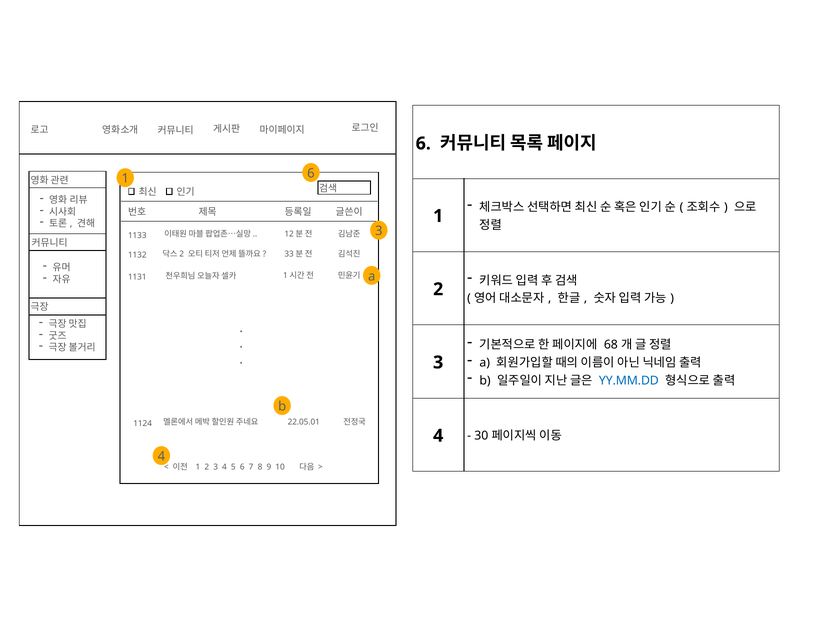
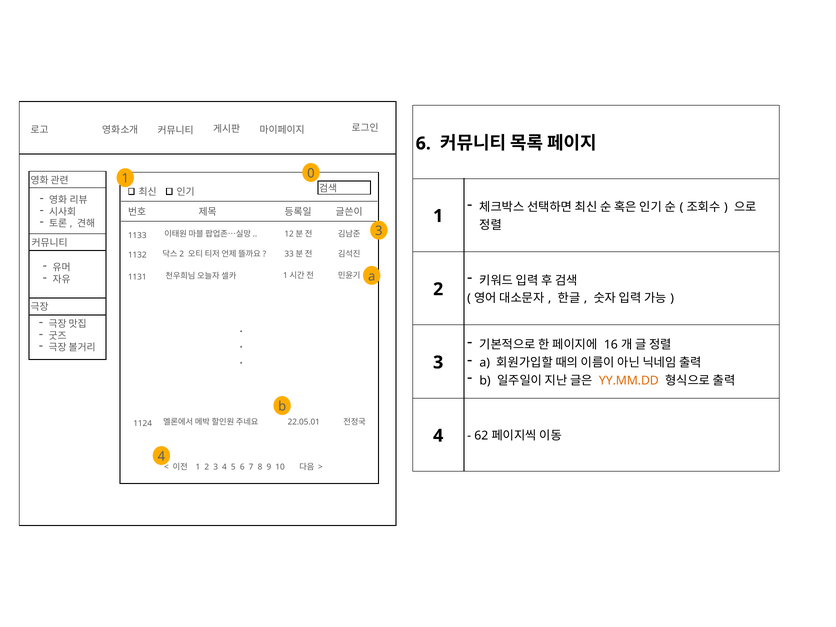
1 6: 6 -> 0
68: 68 -> 16
YY.MM.DD colour: blue -> orange
30: 30 -> 62
